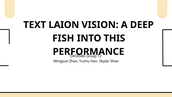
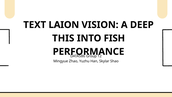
FISH: FISH -> THIS
THIS: THIS -> FISH
